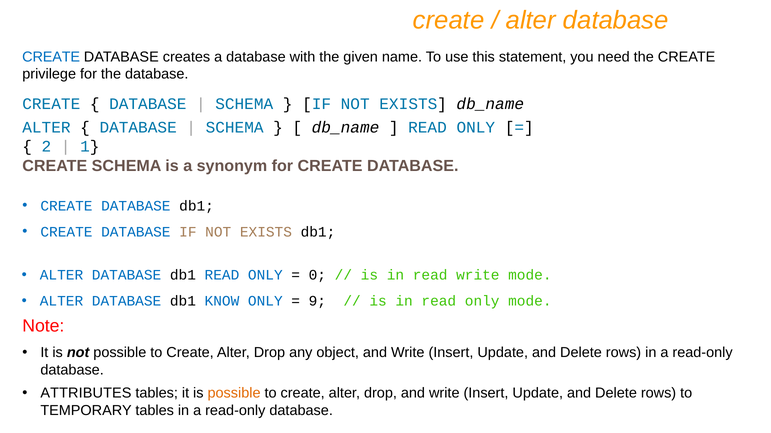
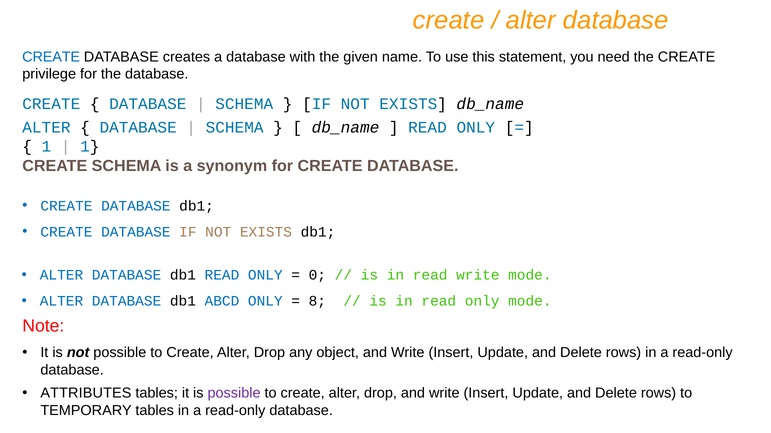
2 at (46, 147): 2 -> 1
KNOW: KNOW -> ABCD
9: 9 -> 8
possible at (234, 394) colour: orange -> purple
